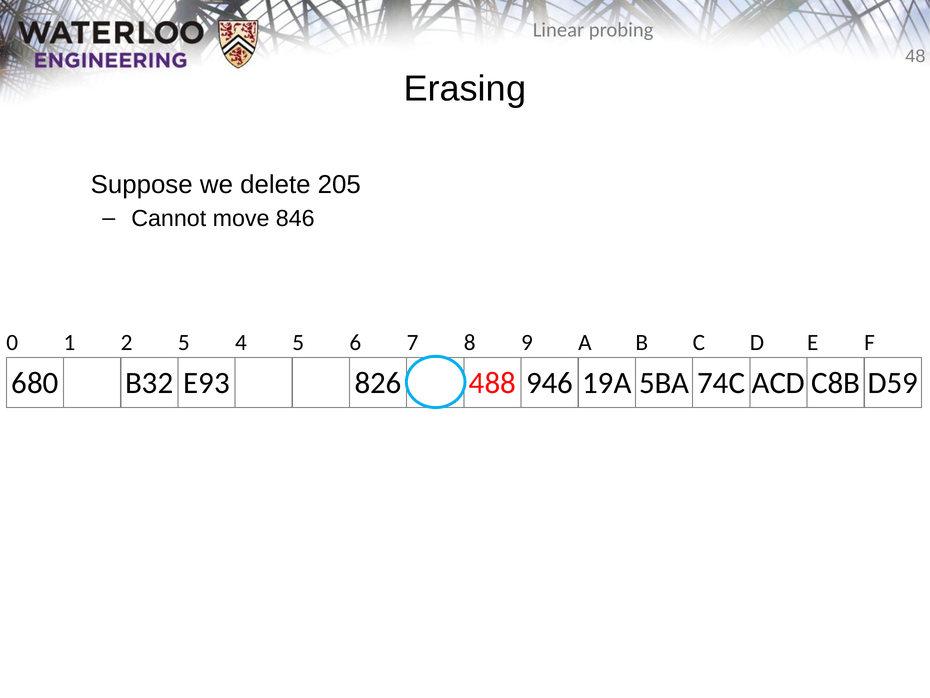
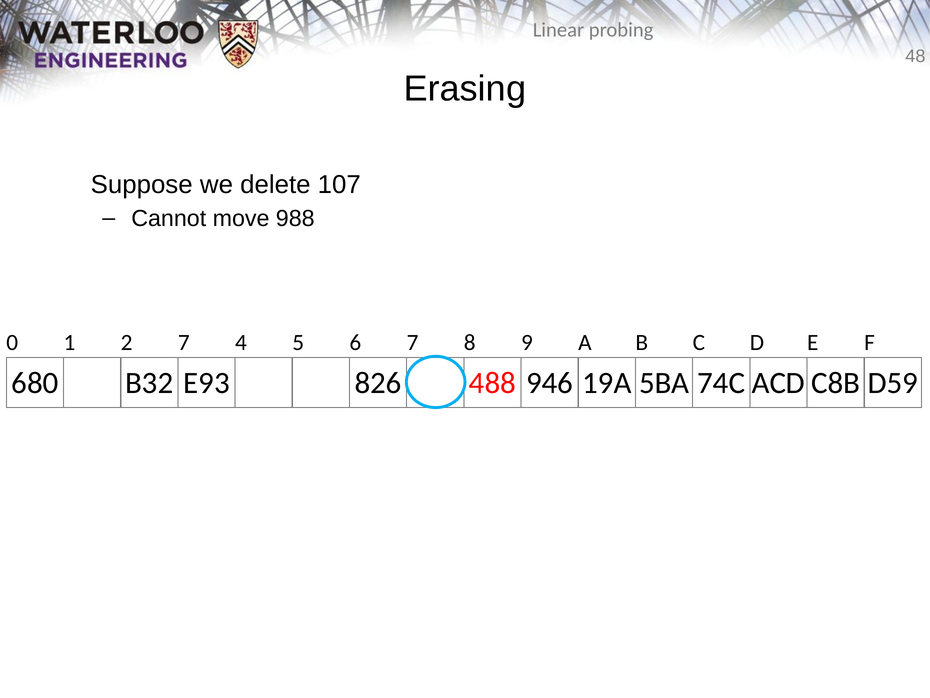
205: 205 -> 107
846: 846 -> 988
2 5: 5 -> 7
